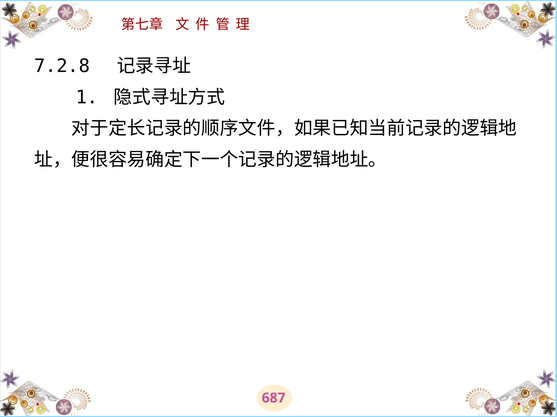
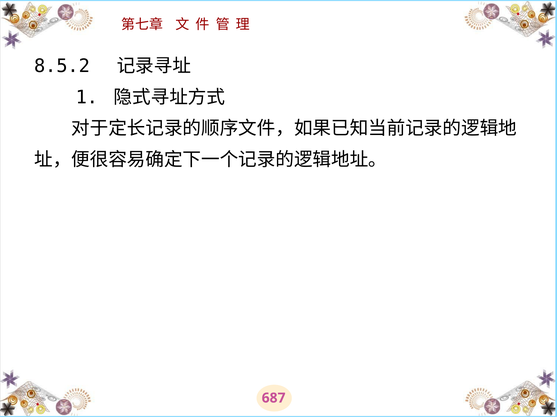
7.2.8: 7.2.8 -> 8.5.2
